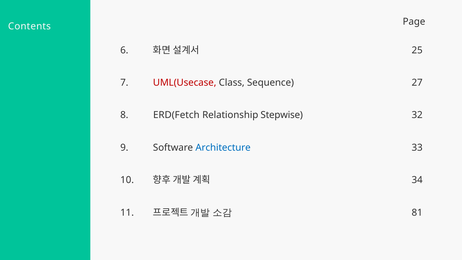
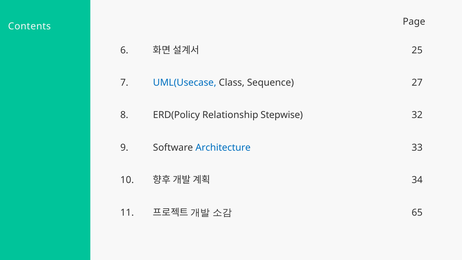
UML(Usecase colour: red -> blue
ERD(Fetch: ERD(Fetch -> ERD(Policy
81: 81 -> 65
